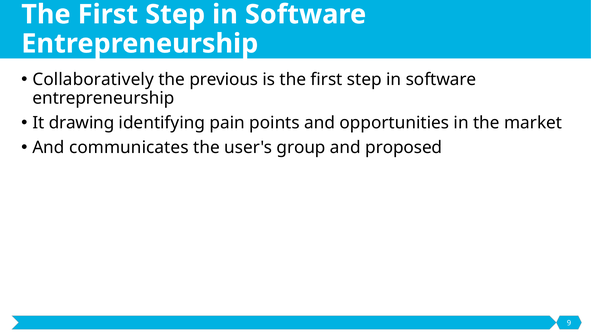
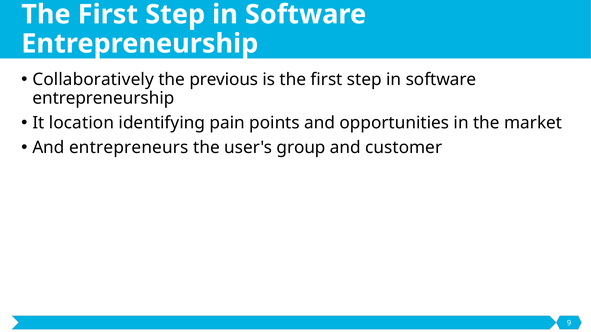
drawing: drawing -> location
communicates: communicates -> entrepreneurs
proposed: proposed -> customer
